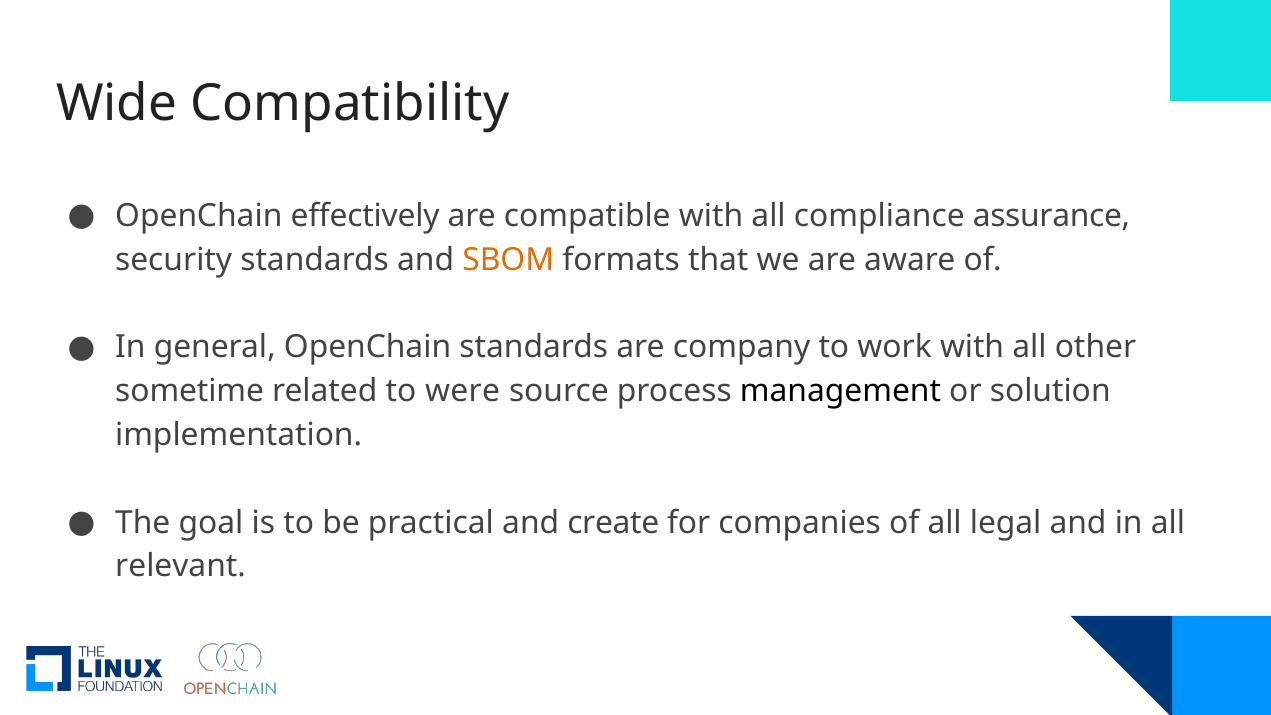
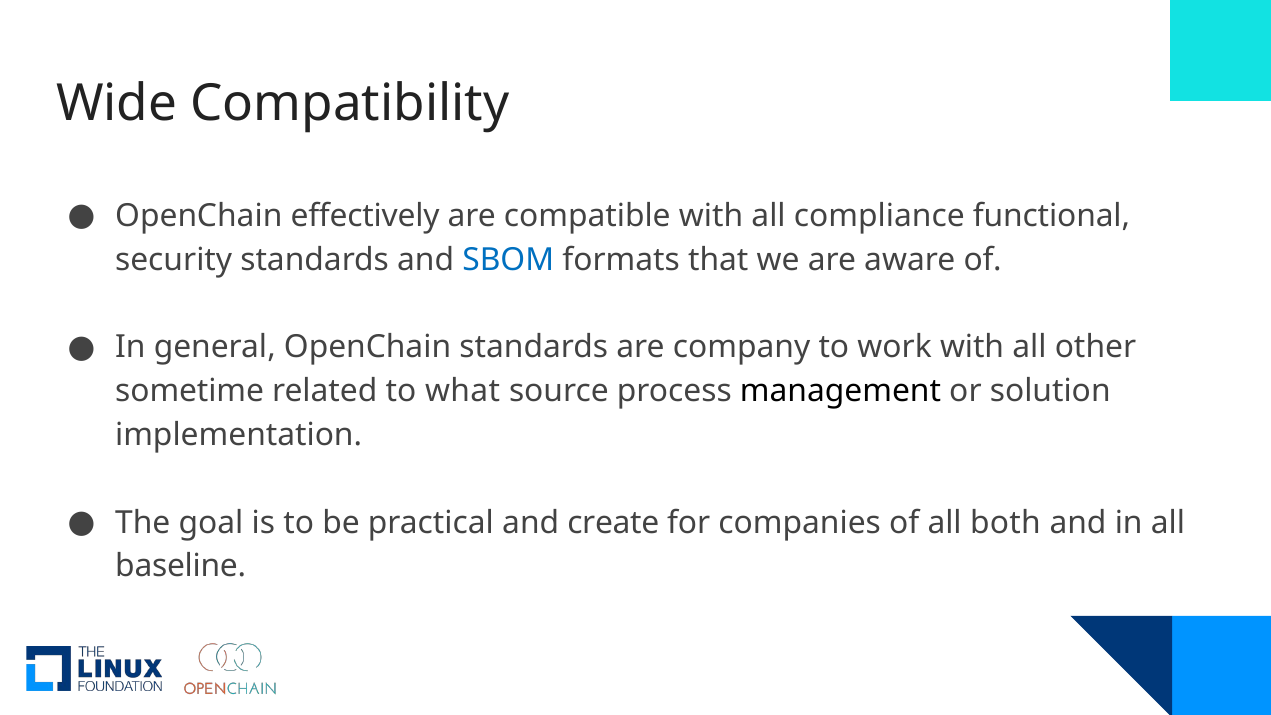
assurance: assurance -> functional
SBOM colour: orange -> blue
were: were -> what
legal: legal -> both
relevant: relevant -> baseline
